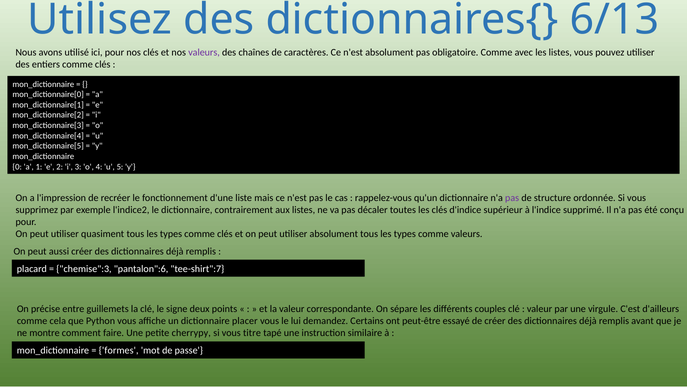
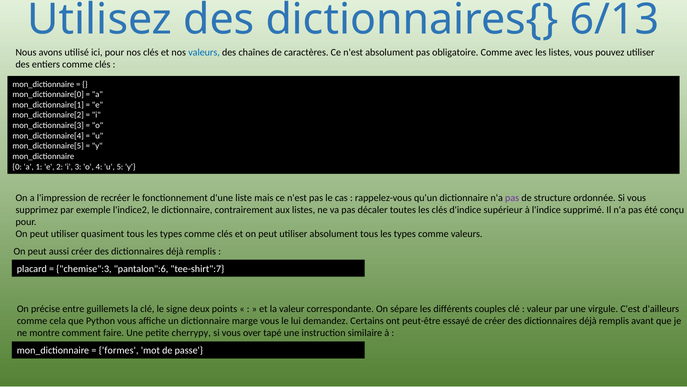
valeurs at (204, 52) colour: purple -> blue
placer: placer -> marge
titre: titre -> over
